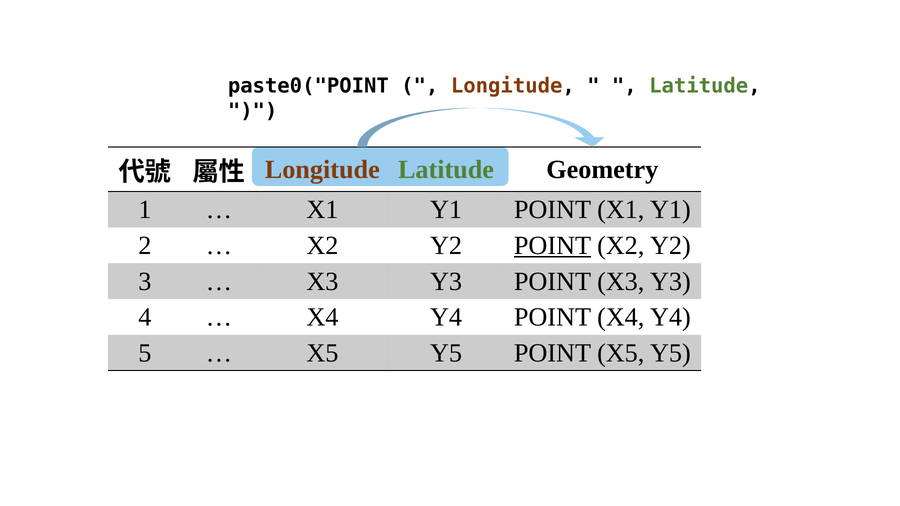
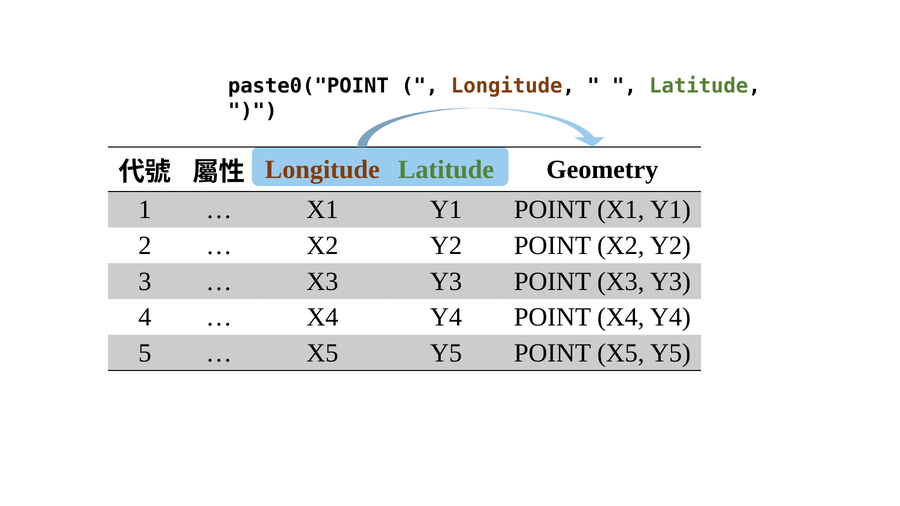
POINT at (552, 246) underline: present -> none
